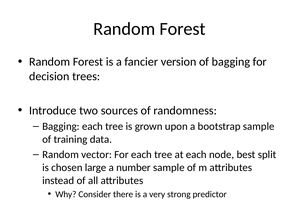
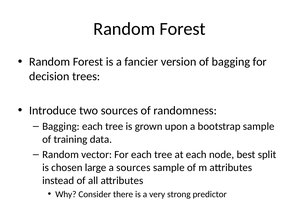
a number: number -> sources
